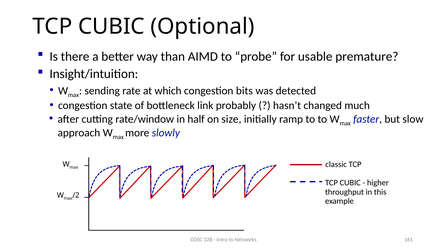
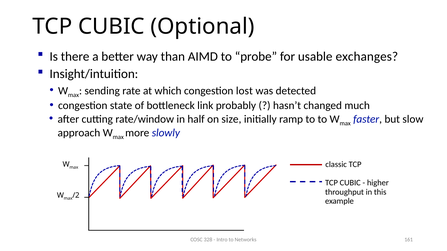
premature: premature -> exchanges
bits: bits -> lost
